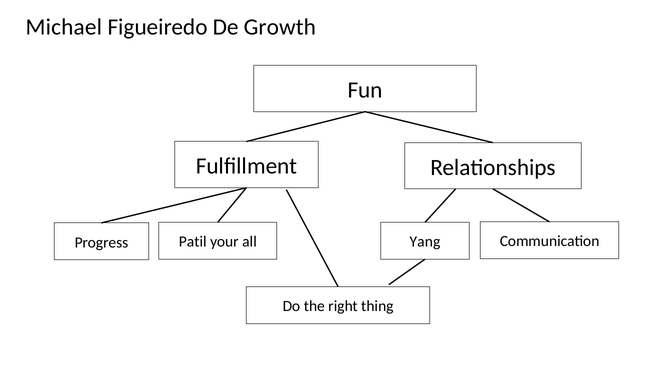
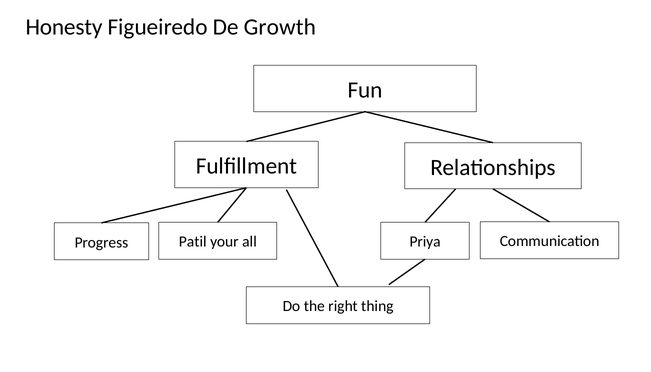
Michael: Michael -> Honesty
Yang: Yang -> Priya
